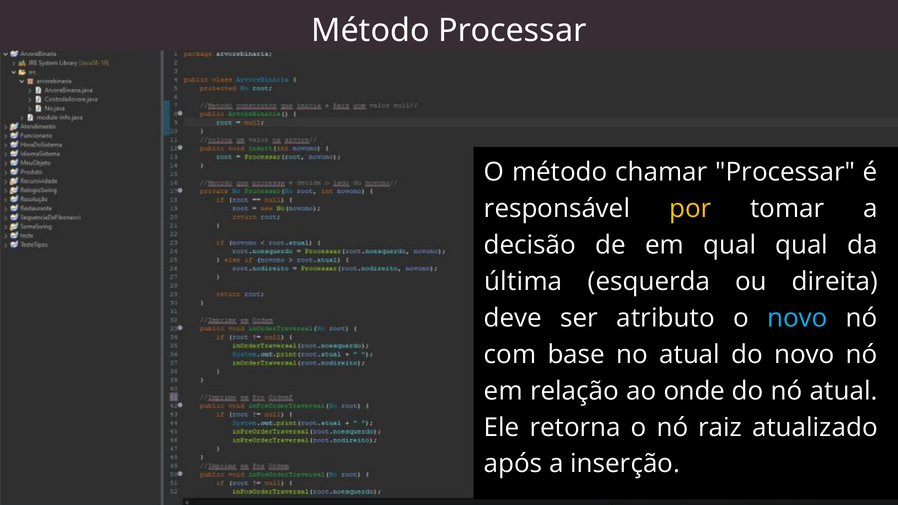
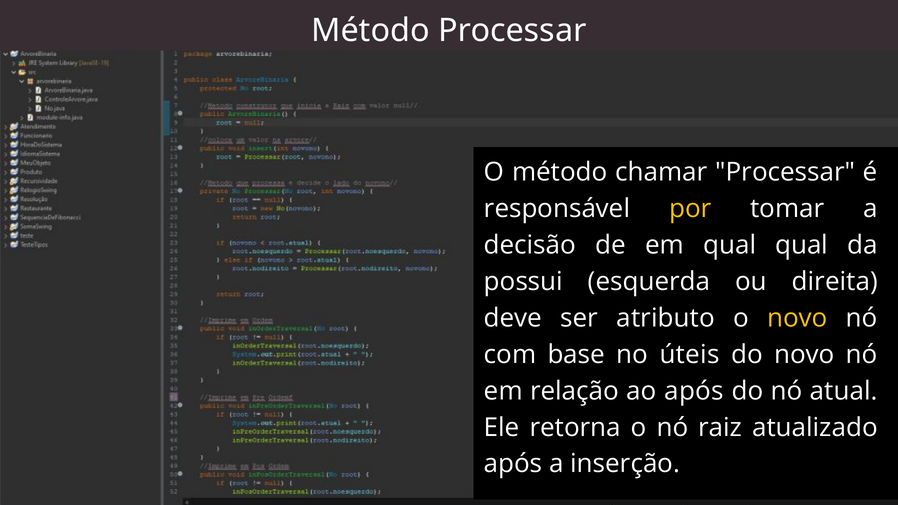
última: última -> possui
novo at (797, 318) colour: light blue -> yellow
no atual: atual -> úteis
ao onde: onde -> após
